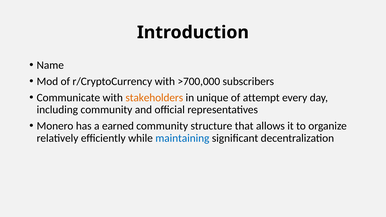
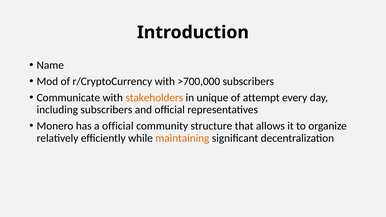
including community: community -> subscribers
a earned: earned -> official
maintaining colour: blue -> orange
